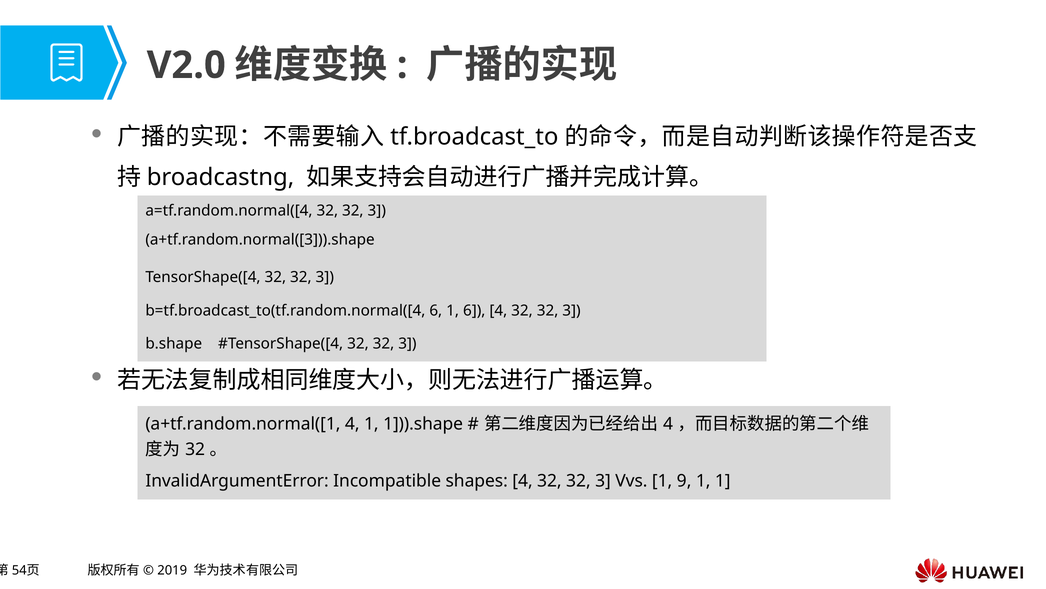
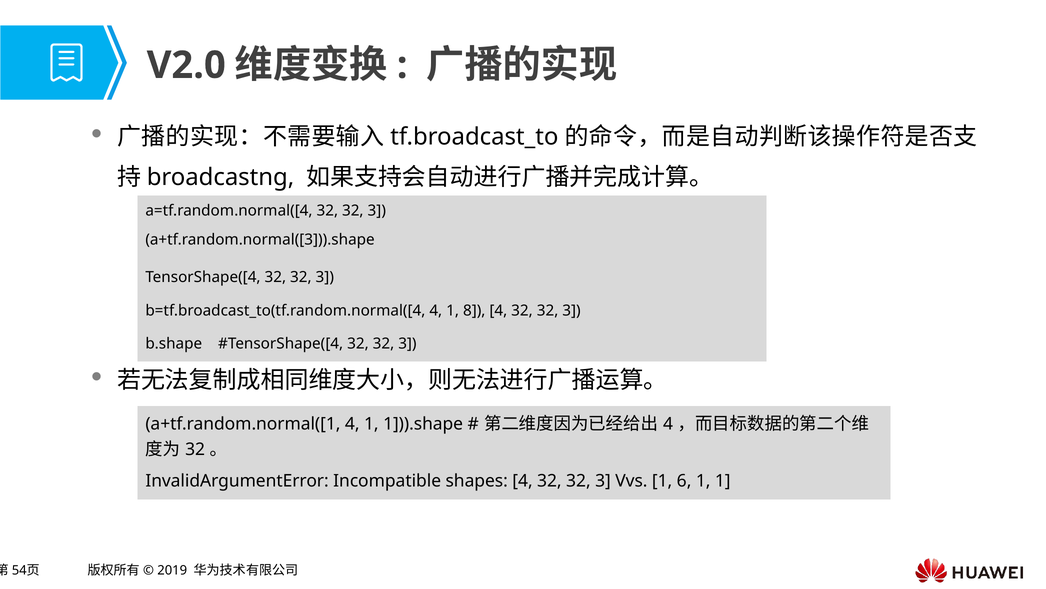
6 at (436, 310): 6 -> 4
1 6: 6 -> 8
9: 9 -> 6
